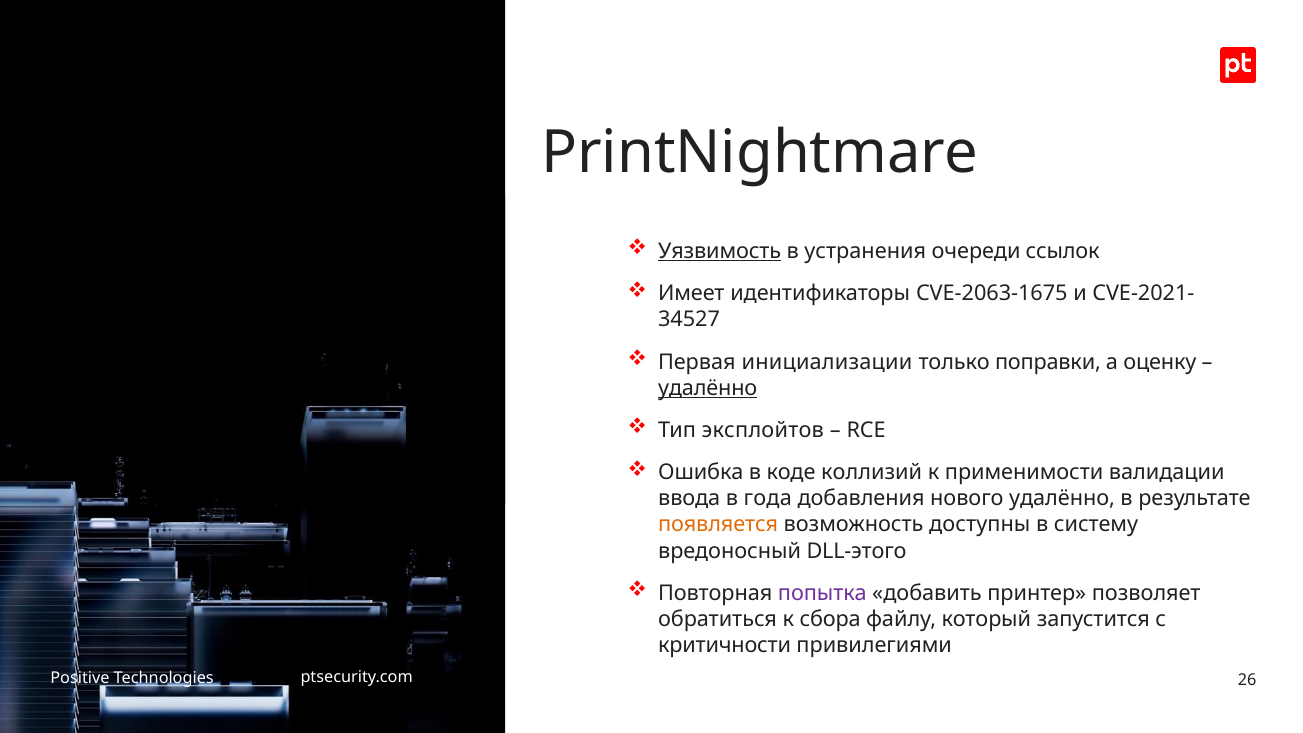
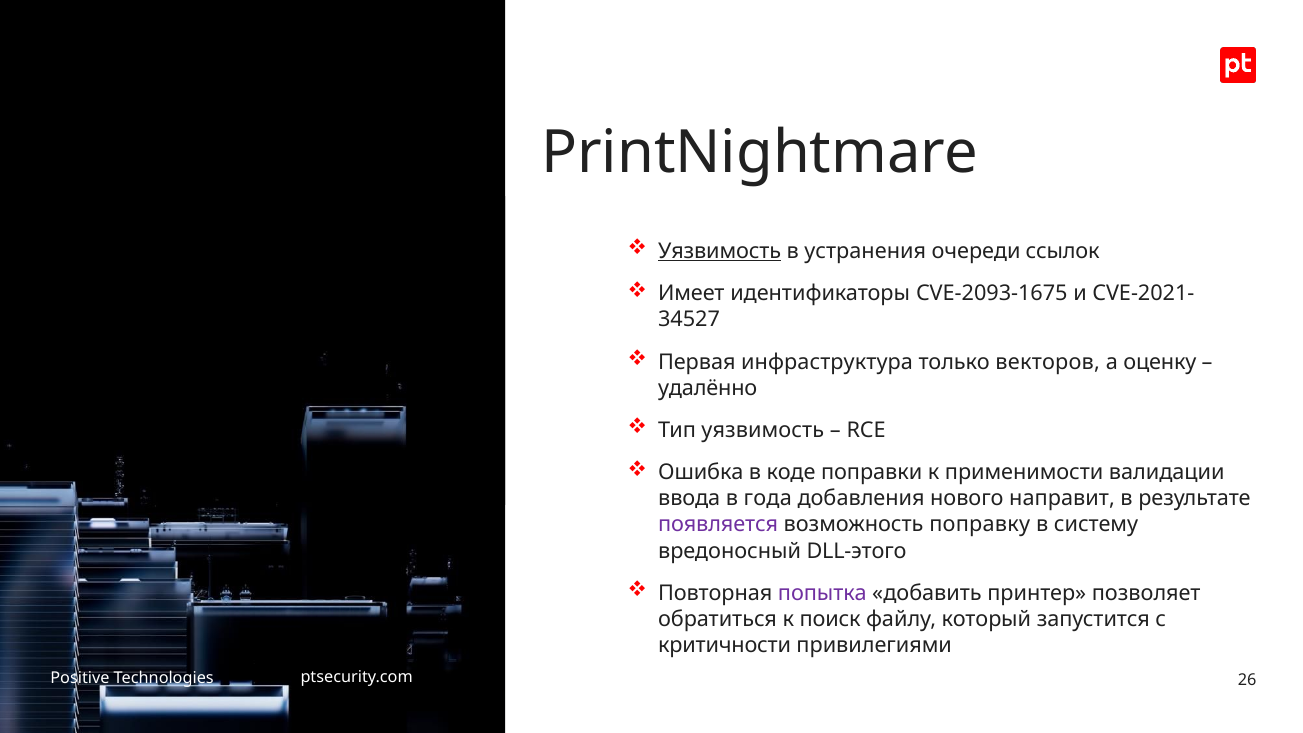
CVE-2063-1675: CVE-2063-1675 -> CVE-2093-1675
инициализации: инициализации -> инфраструктура
поправки: поправки -> векторов
удалённо at (708, 388) underline: present -> none
Тип эксплойтов: эксплойтов -> уязвимость
коллизий: коллизий -> поправки
нового удалённо: удалённо -> направит
появляется colour: orange -> purple
доступны: доступны -> поправку
сбора: сбора -> поиск
